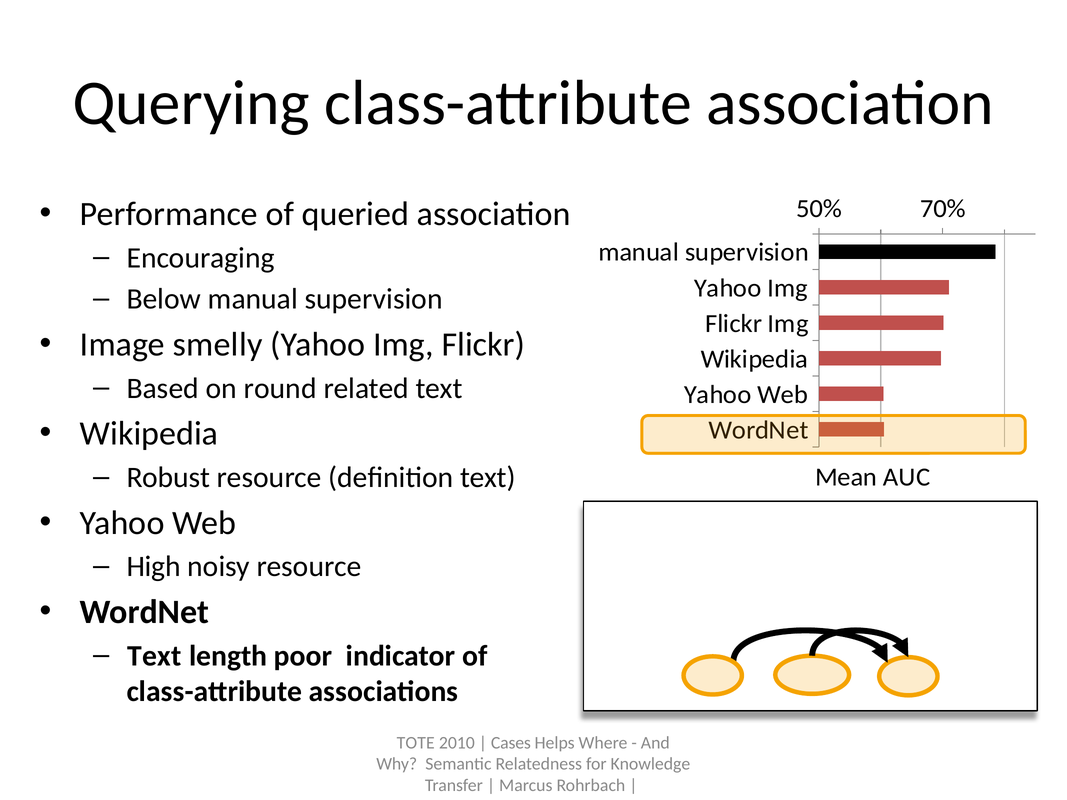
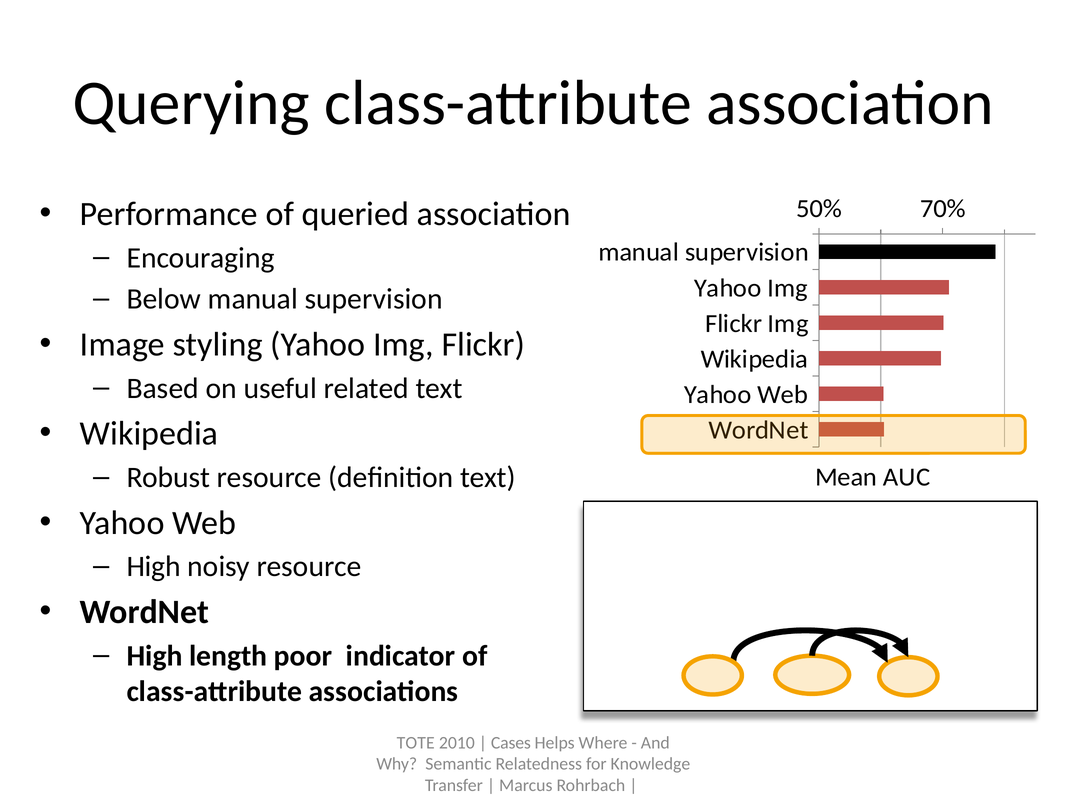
smelly: smelly -> styling
round: round -> useful
Text at (154, 656): Text -> High
